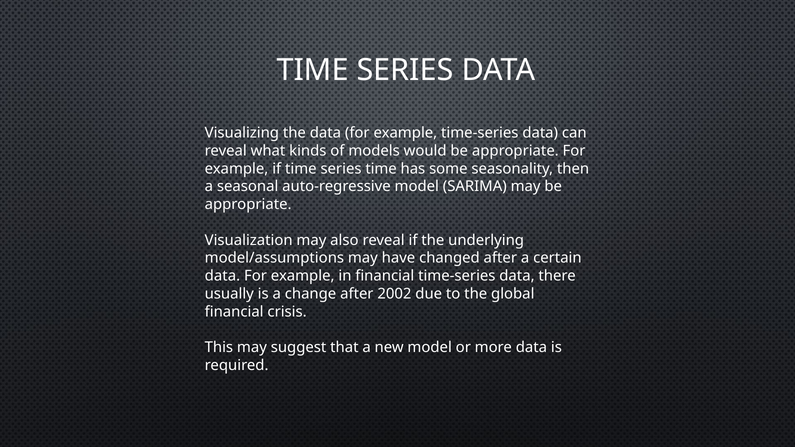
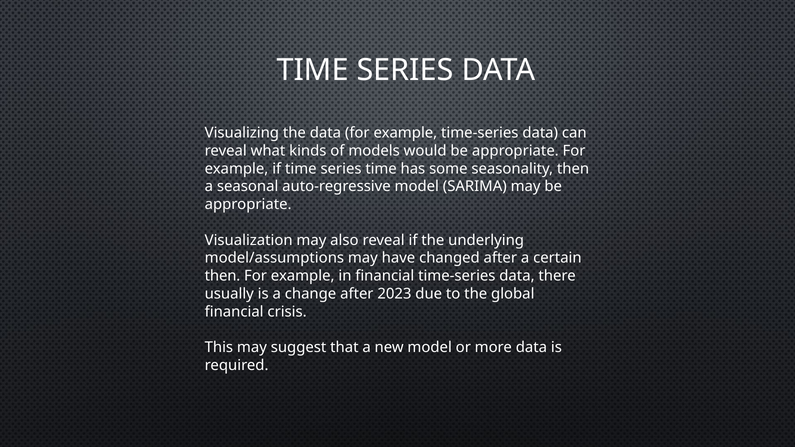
data at (222, 276): data -> then
2002: 2002 -> 2023
